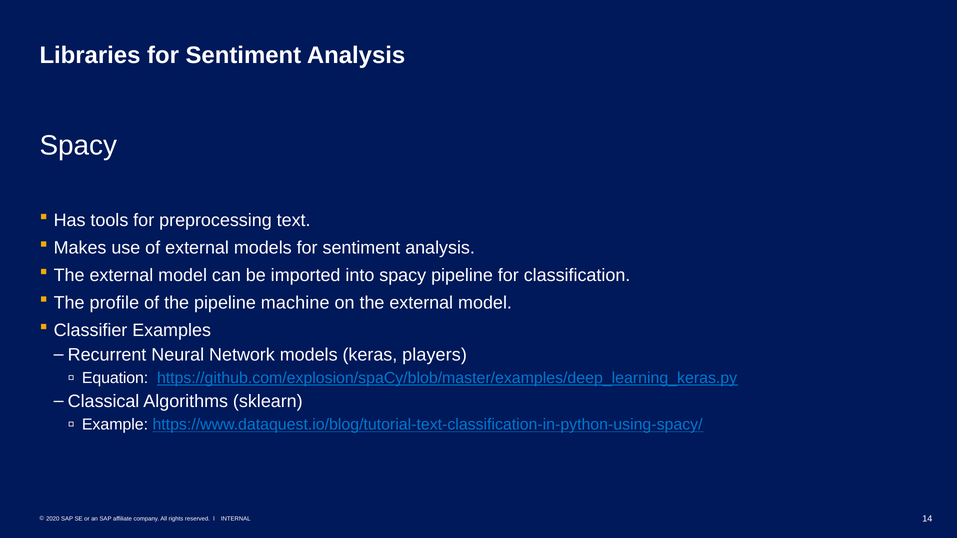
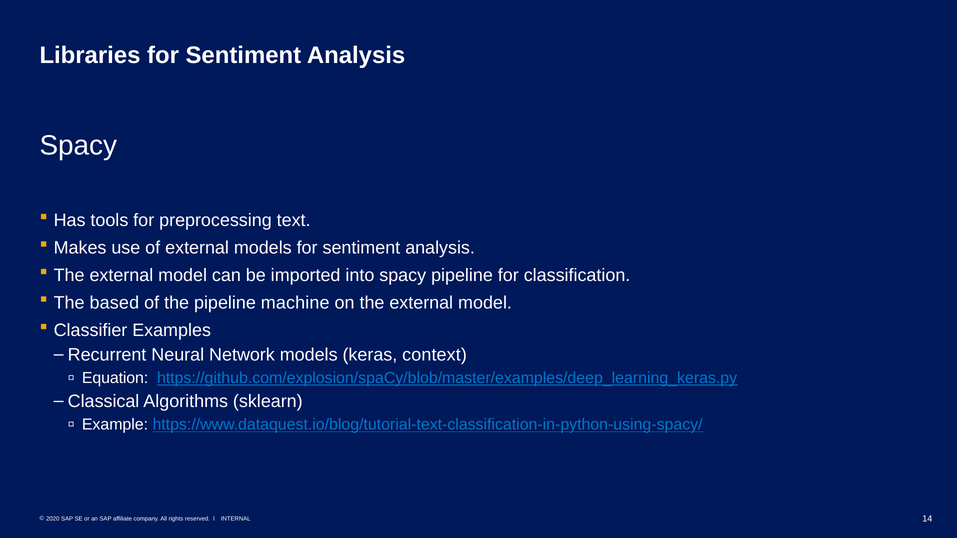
profile: profile -> based
players: players -> context
